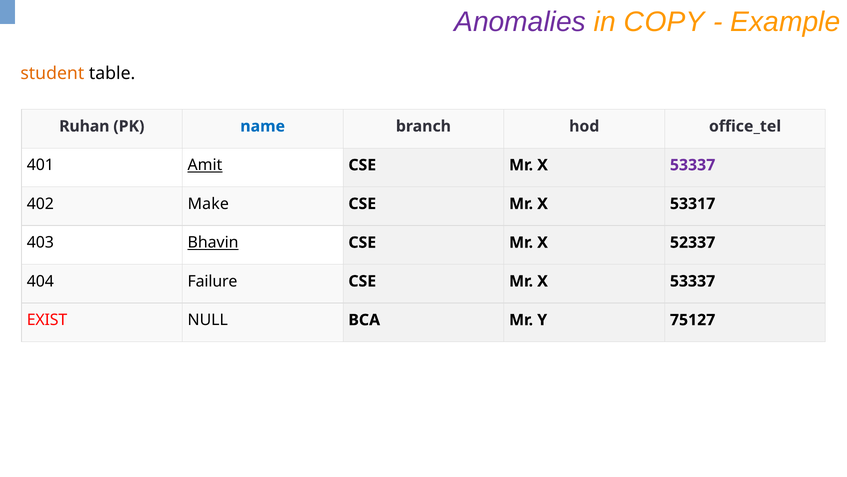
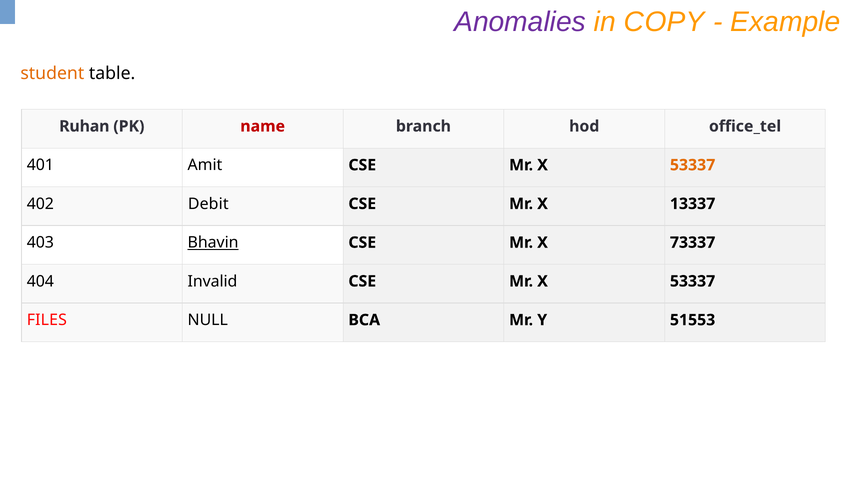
name colour: blue -> red
Amit underline: present -> none
53337 at (693, 165) colour: purple -> orange
Make: Make -> Debit
53317: 53317 -> 13337
52337: 52337 -> 73337
Failure: Failure -> Invalid
EXIST: EXIST -> FILES
75127: 75127 -> 51553
